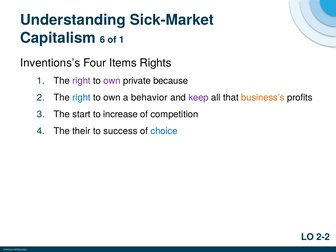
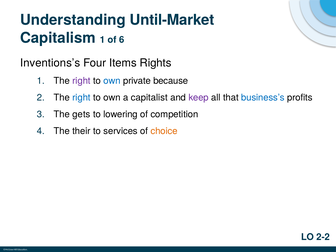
Sick-Market: Sick-Market -> Until-Market
Capitalism 6: 6 -> 1
of 1: 1 -> 6
own at (112, 81) colour: purple -> blue
behavior: behavior -> capitalist
business’s colour: orange -> blue
start: start -> gets
increase: increase -> lowering
success: success -> services
choice colour: blue -> orange
